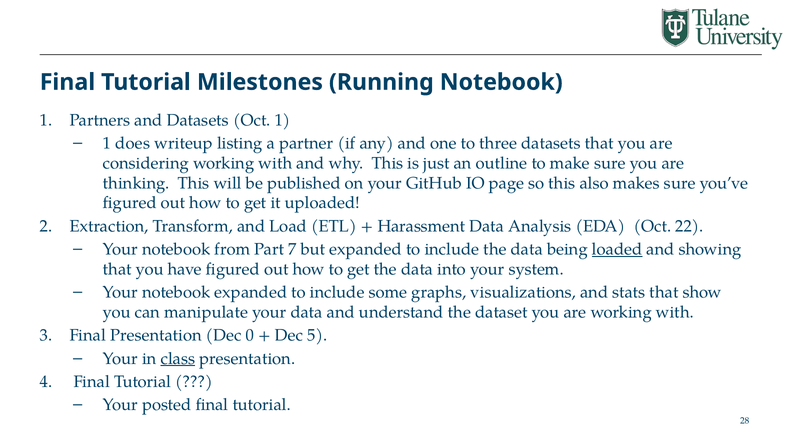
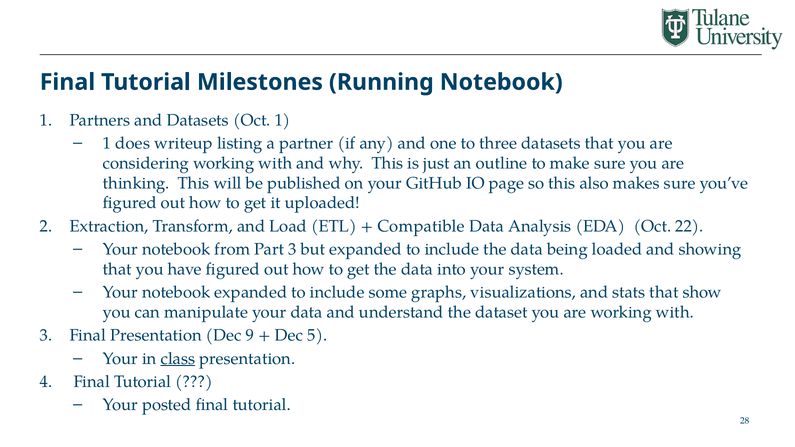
Harassment: Harassment -> Compatible
Part 7: 7 -> 3
loaded underline: present -> none
0: 0 -> 9
